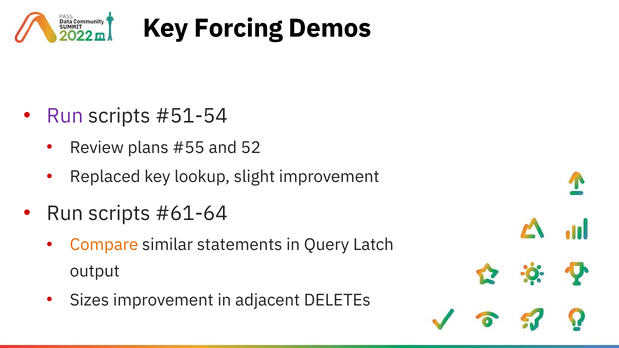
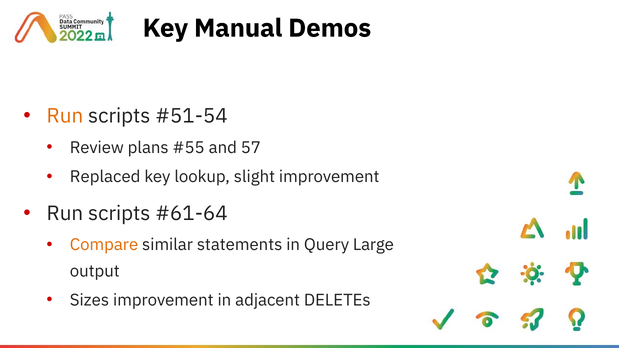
Forcing: Forcing -> Manual
Run at (65, 116) colour: purple -> orange
52: 52 -> 57
Latch: Latch -> Large
